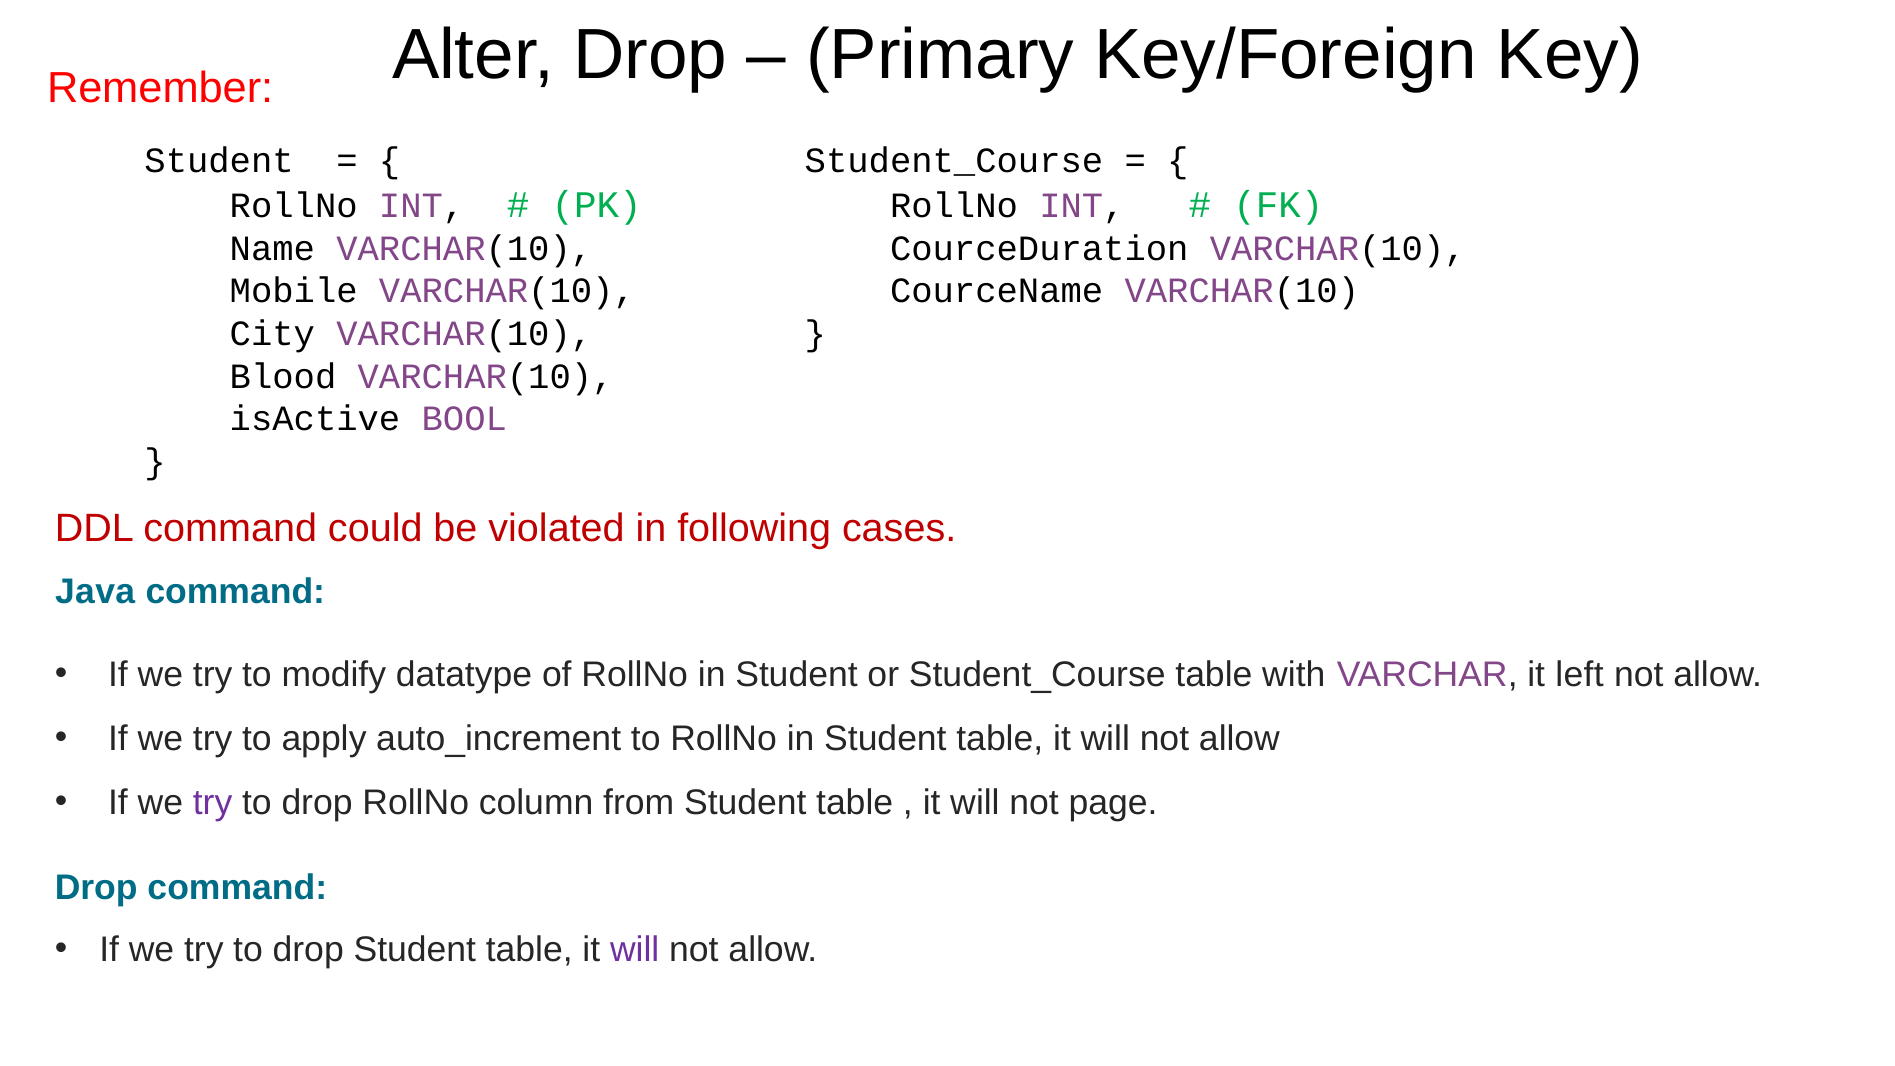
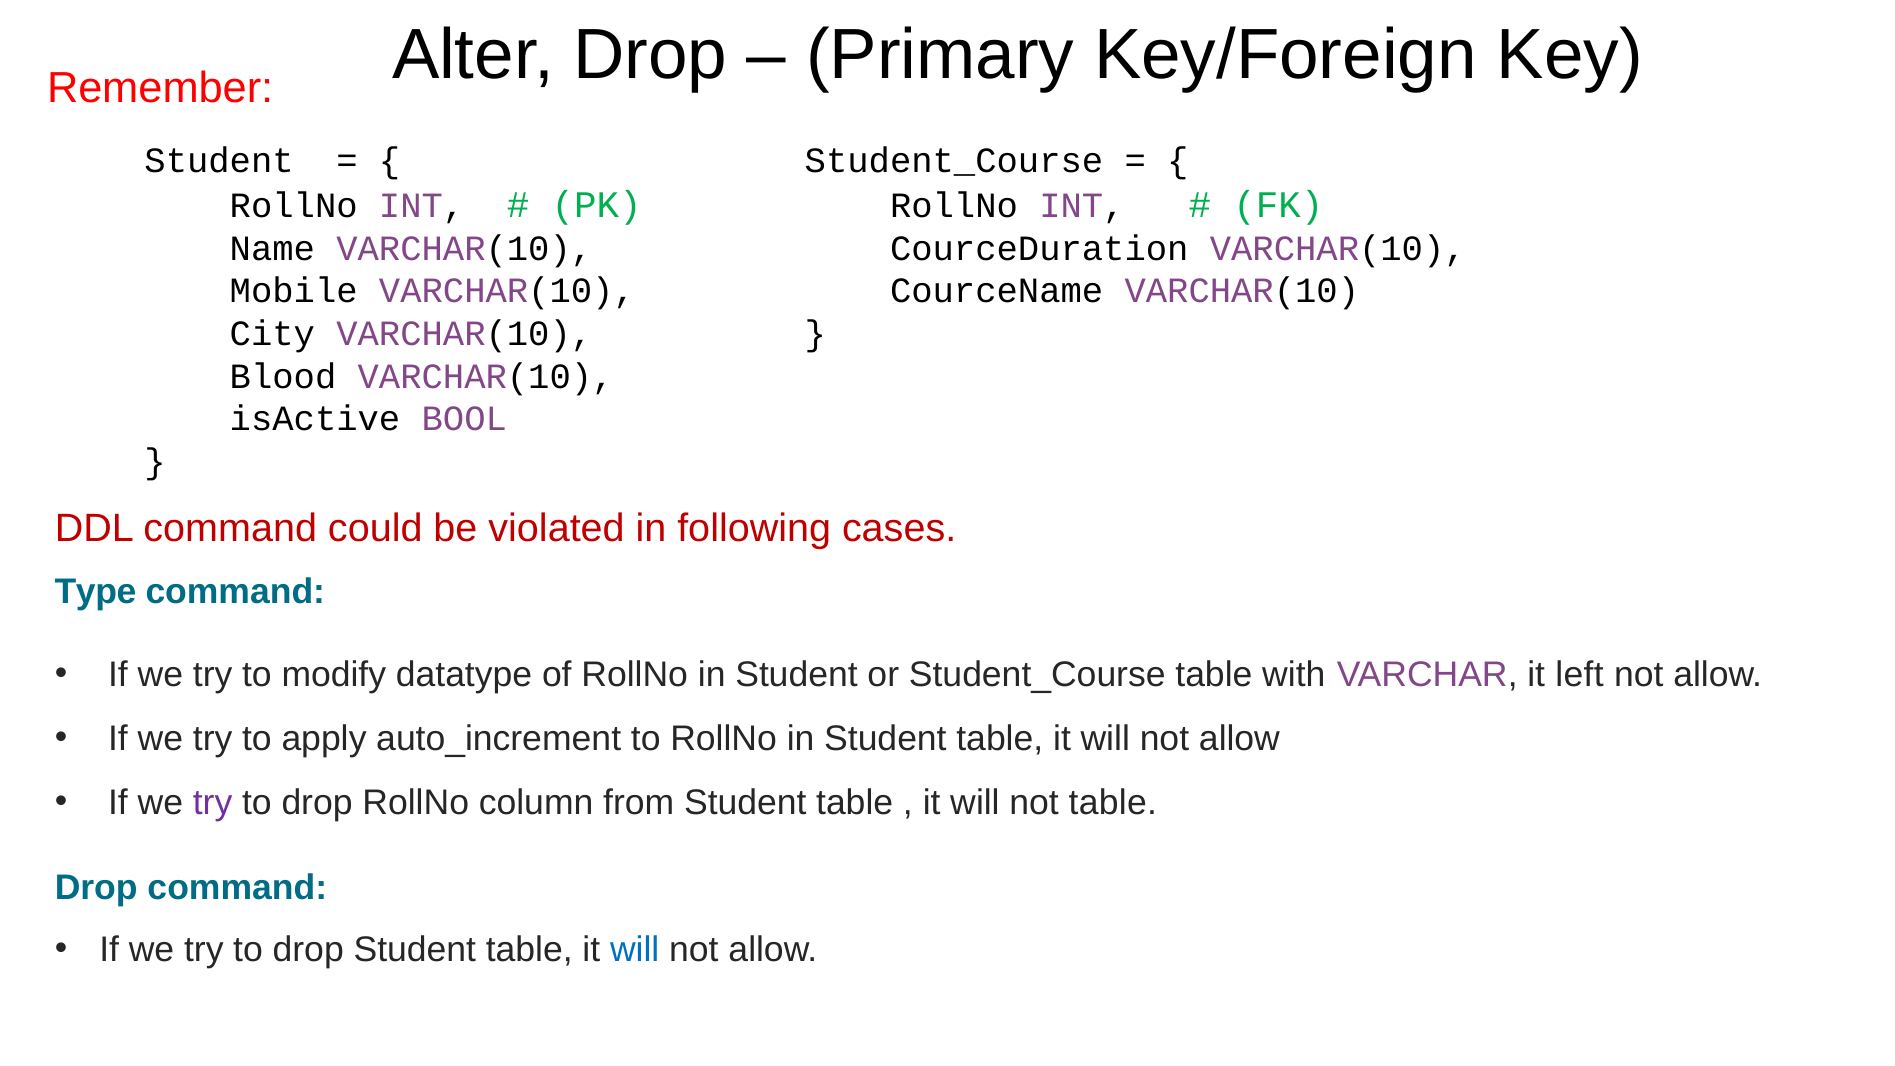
Java: Java -> Type
not page: page -> table
will at (635, 950) colour: purple -> blue
